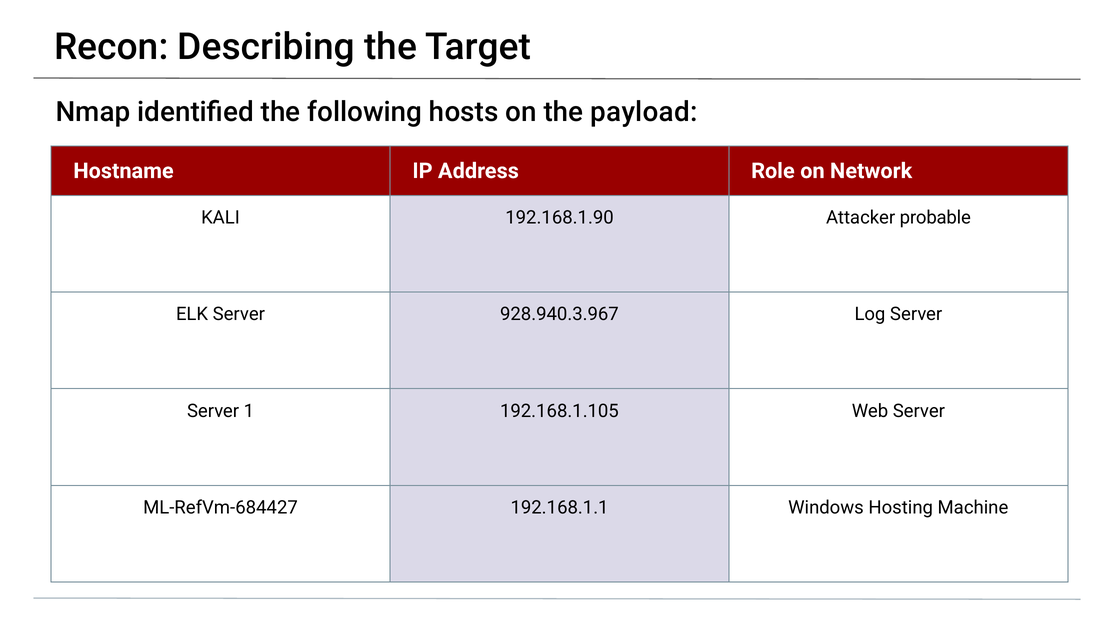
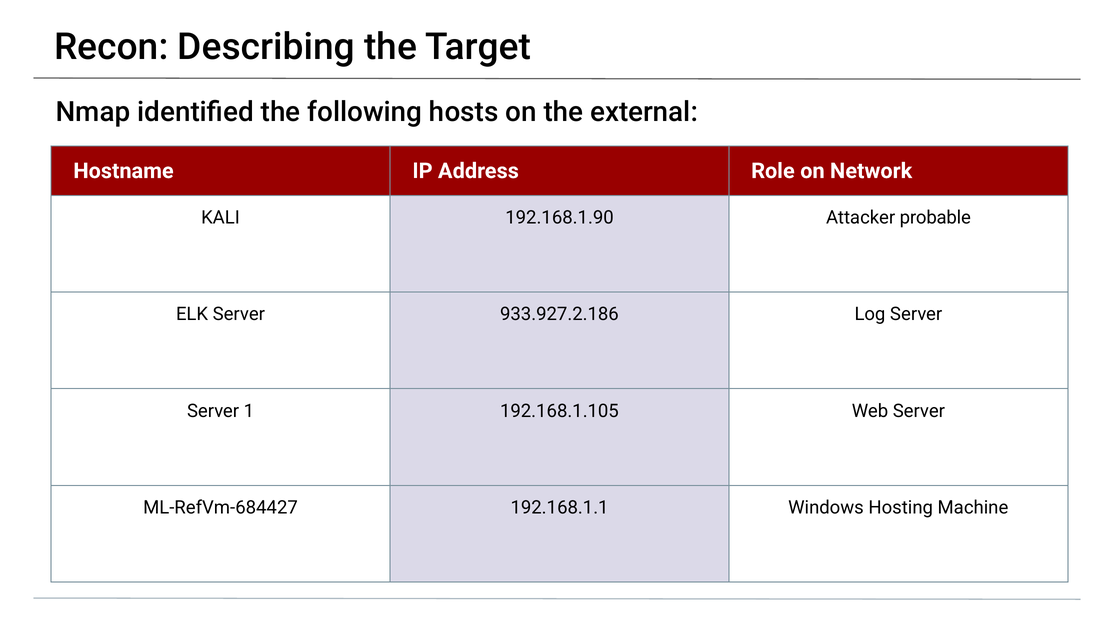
payload: payload -> external
928.940.3.967: 928.940.3.967 -> 933.927.2.186
